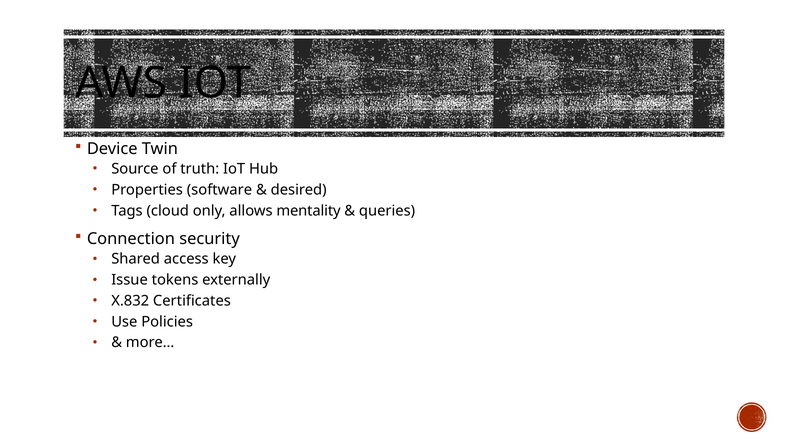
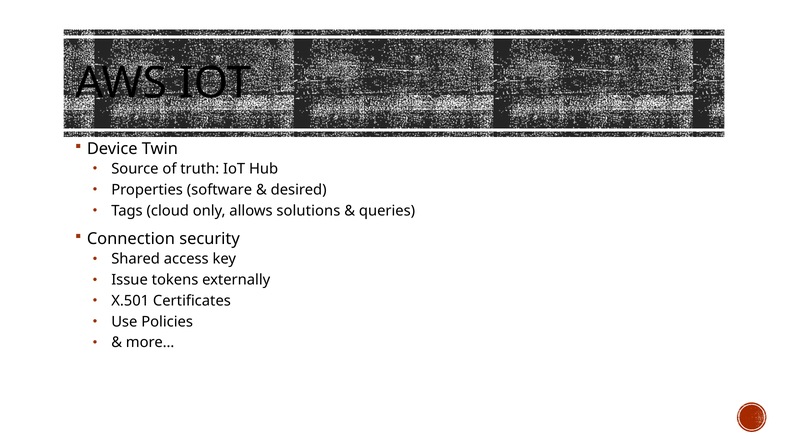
mentality: mentality -> solutions
X.832: X.832 -> X.501
